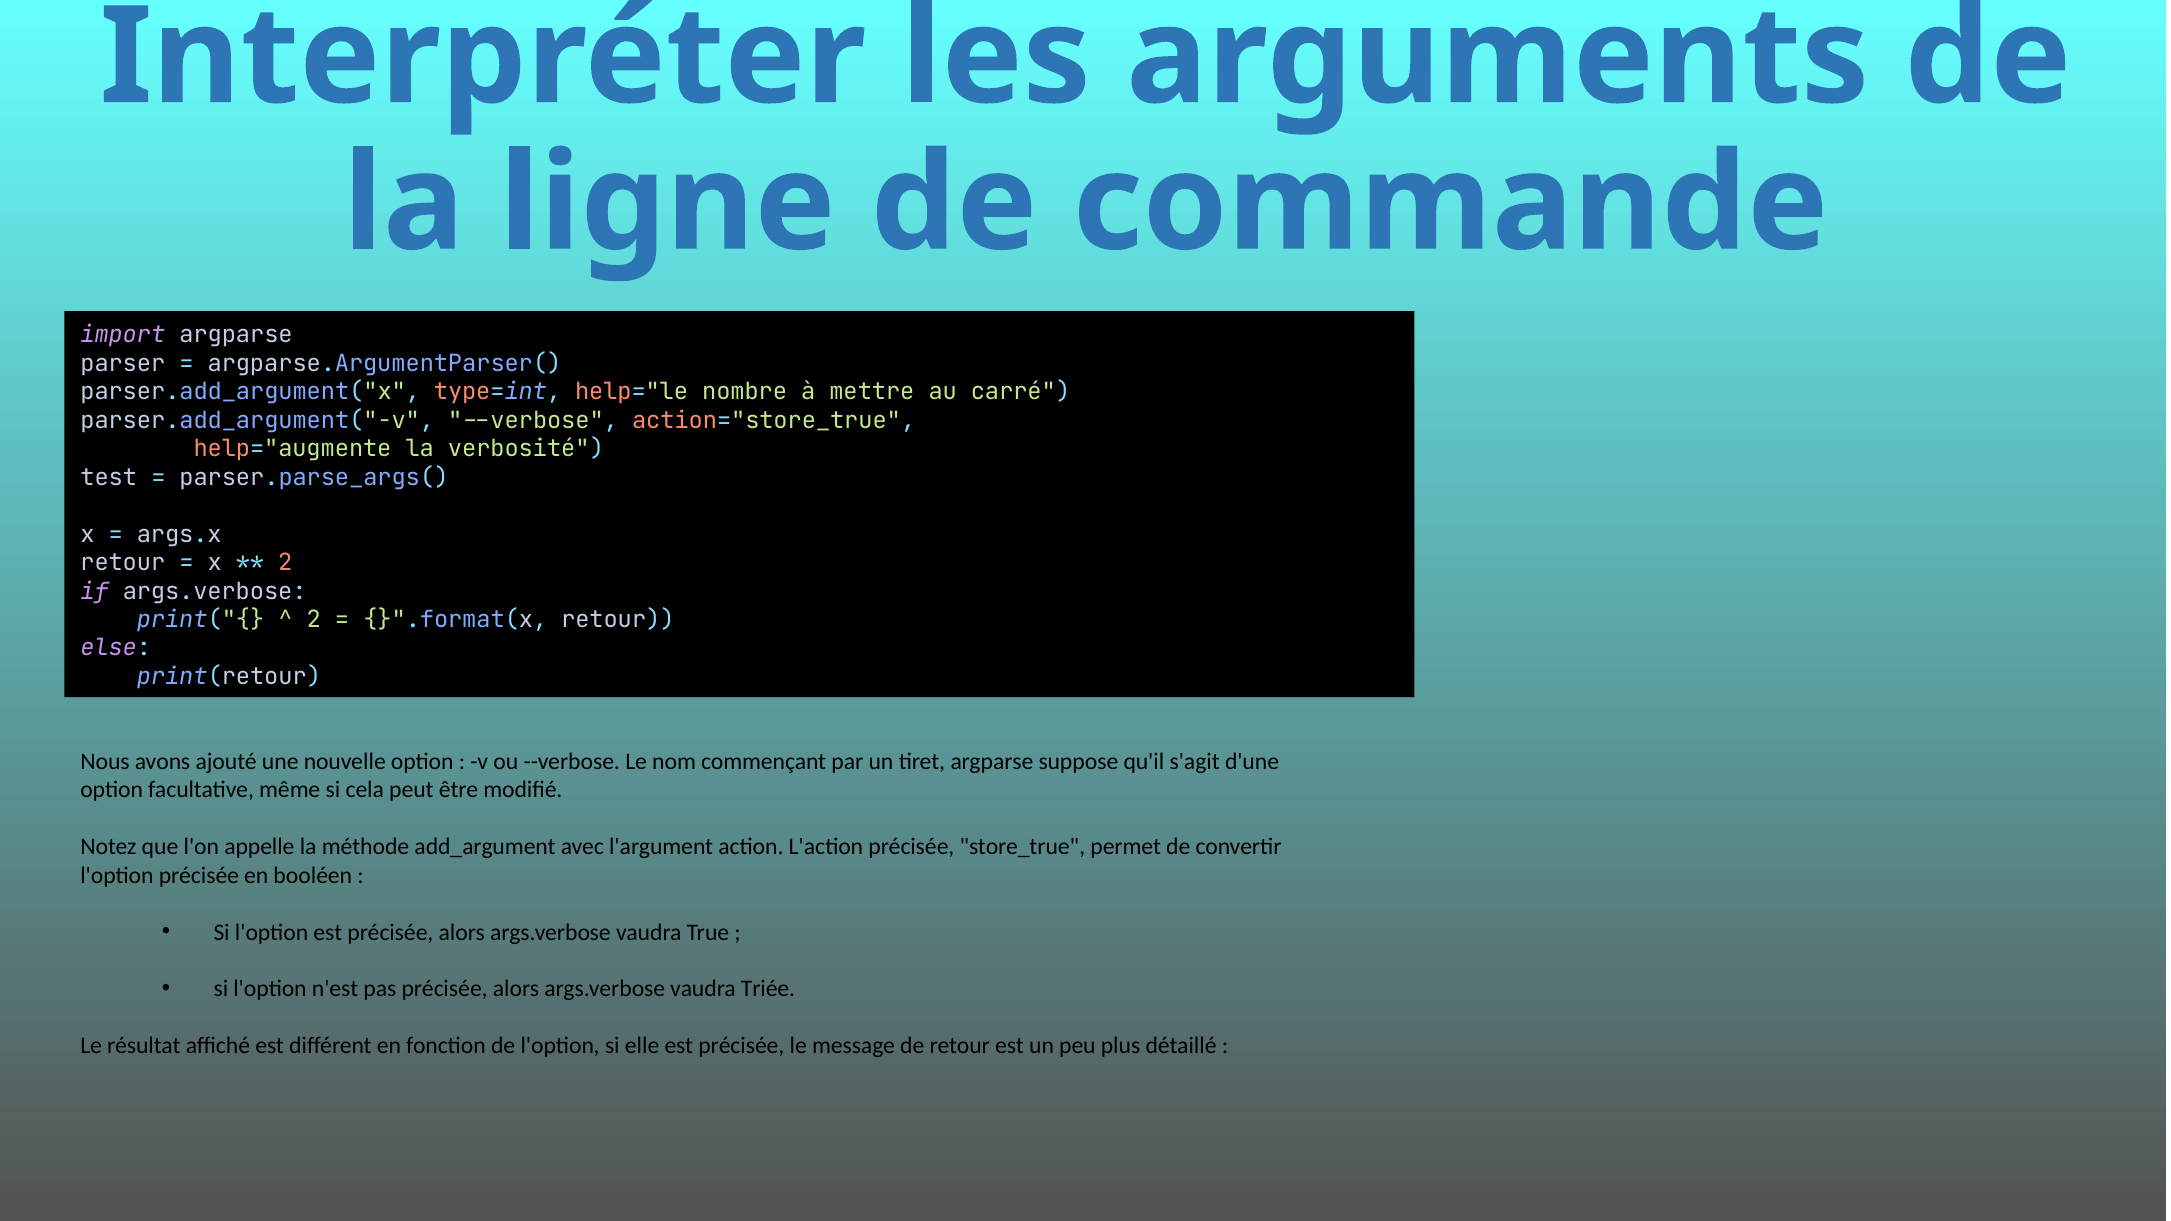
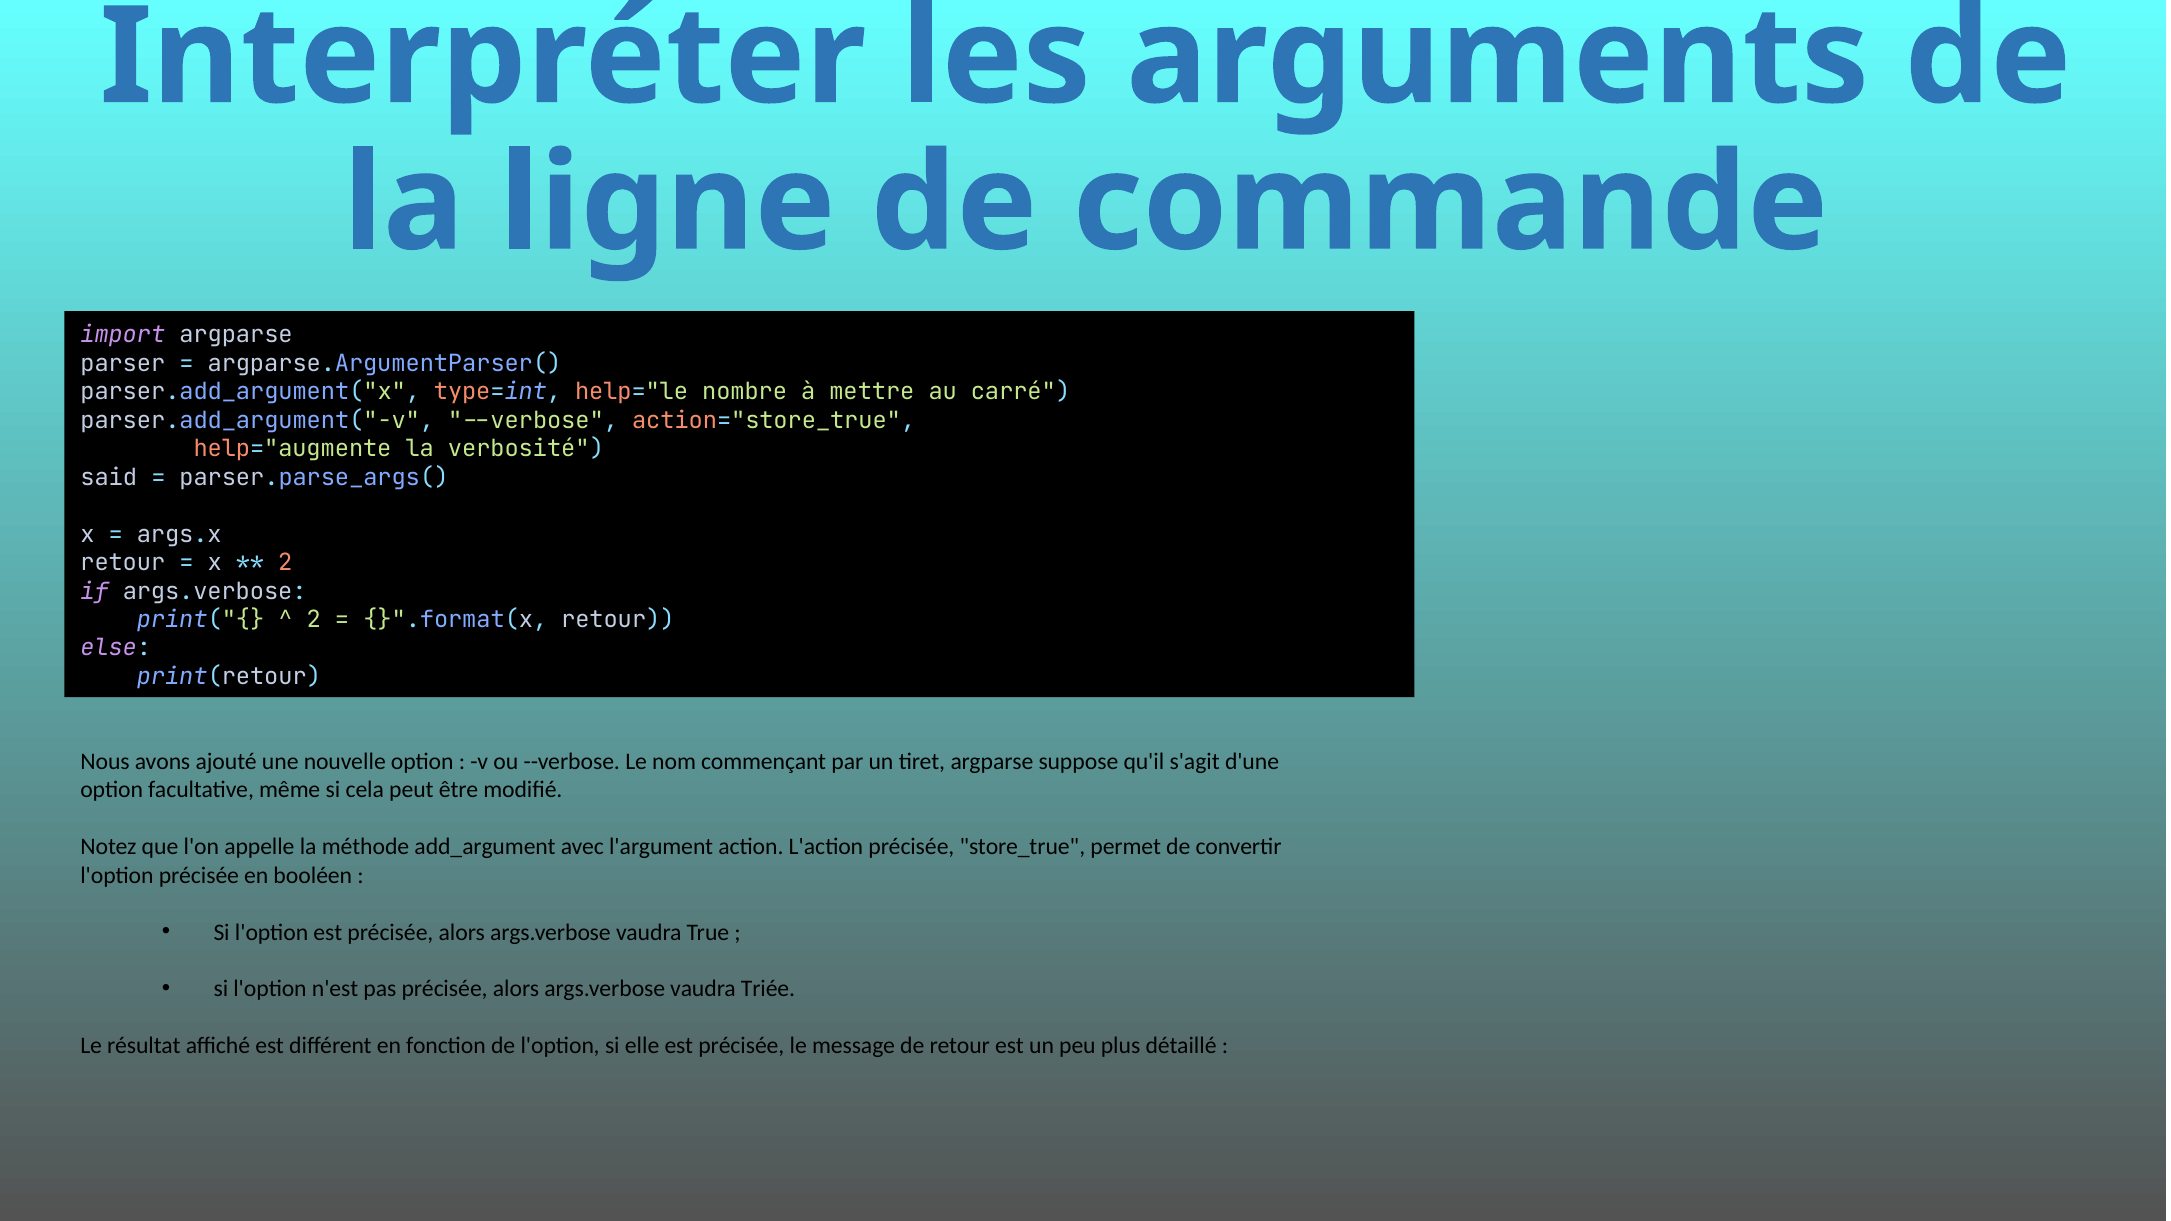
test: test -> said
